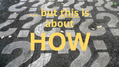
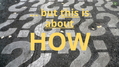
about underline: none -> present
